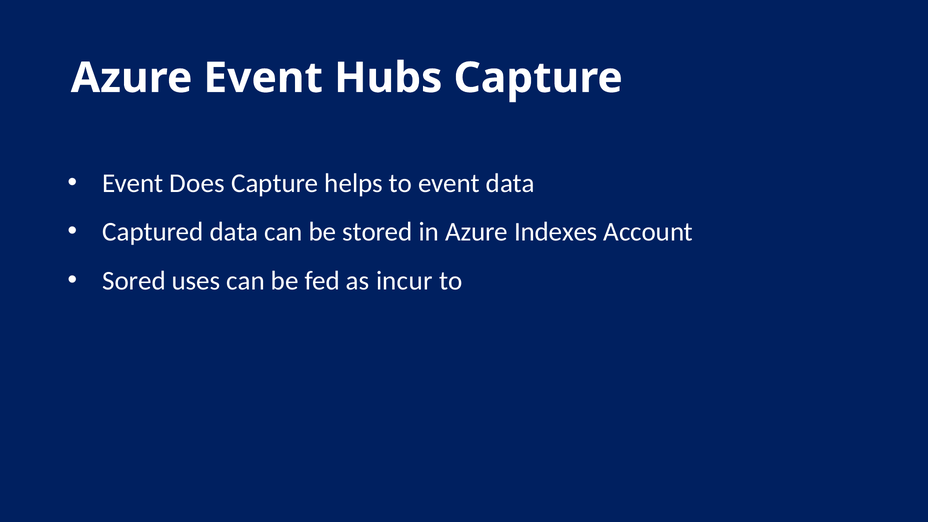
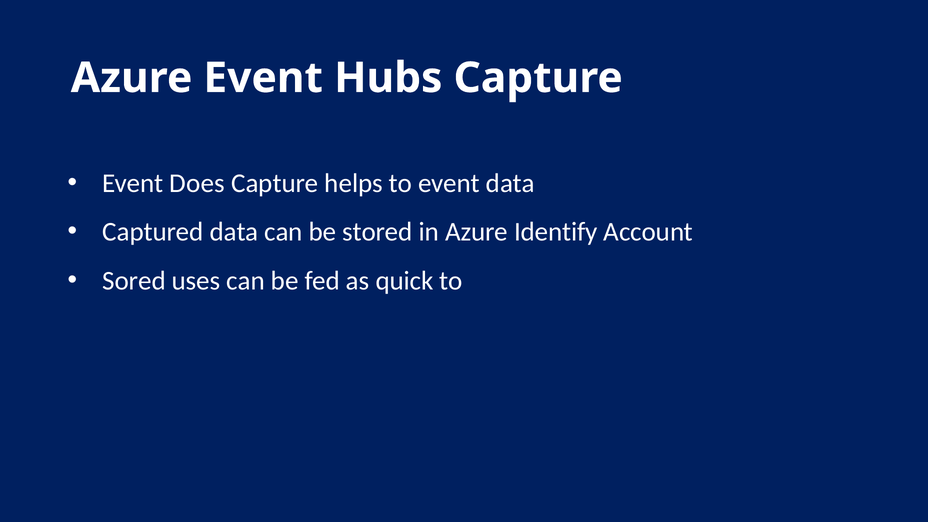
Indexes: Indexes -> Identify
incur: incur -> quick
